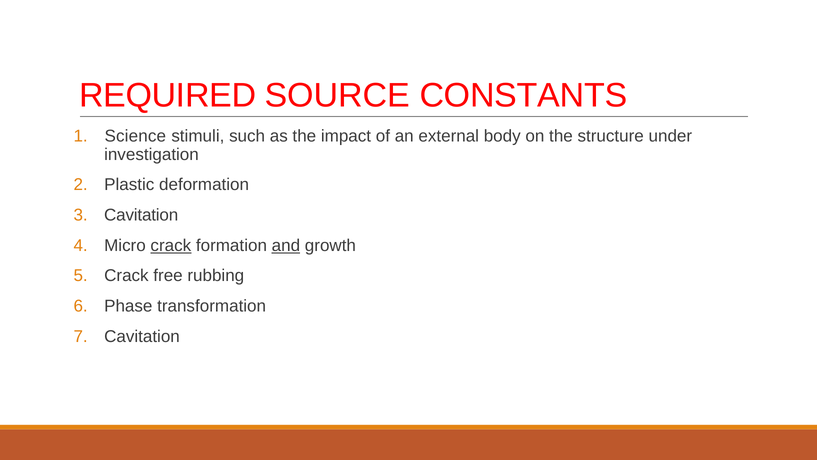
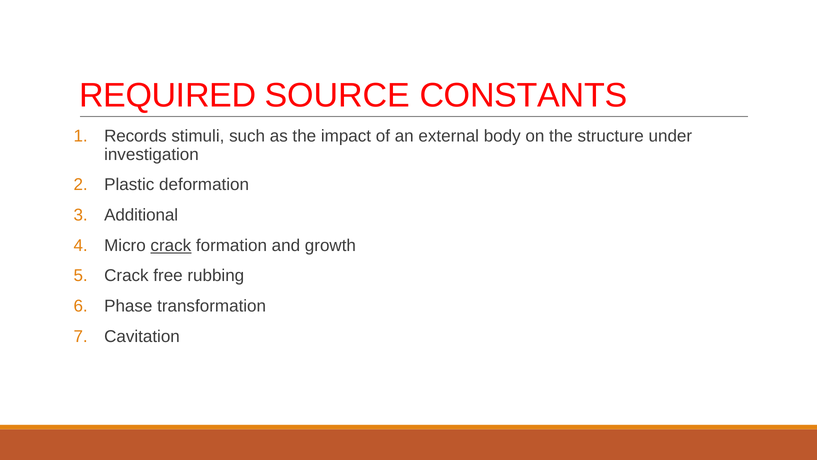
Science: Science -> Records
Cavitation at (141, 215): Cavitation -> Additional
and underline: present -> none
